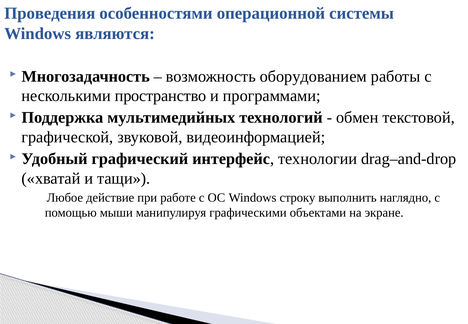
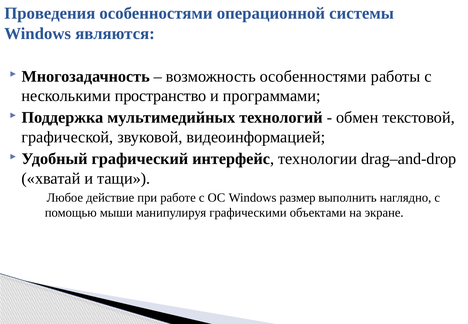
возможность оборудованием: оборудованием -> особенностями
строку: строку -> размер
